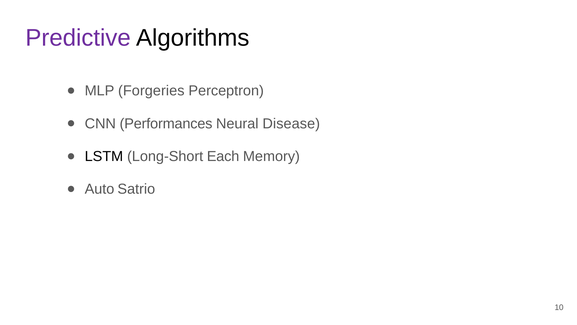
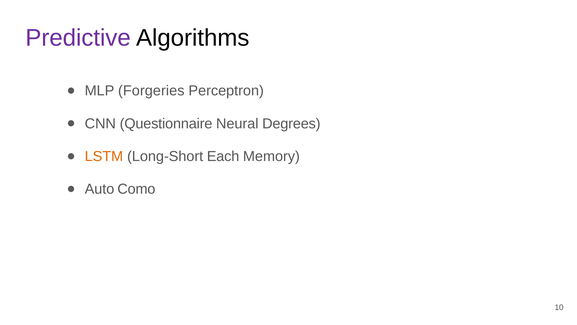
Performances: Performances -> Questionnaire
Disease: Disease -> Degrees
LSTM colour: black -> orange
Satrio: Satrio -> Como
